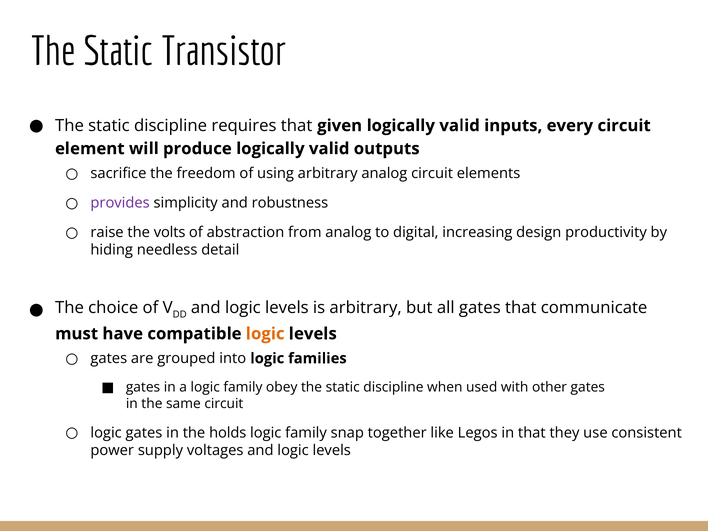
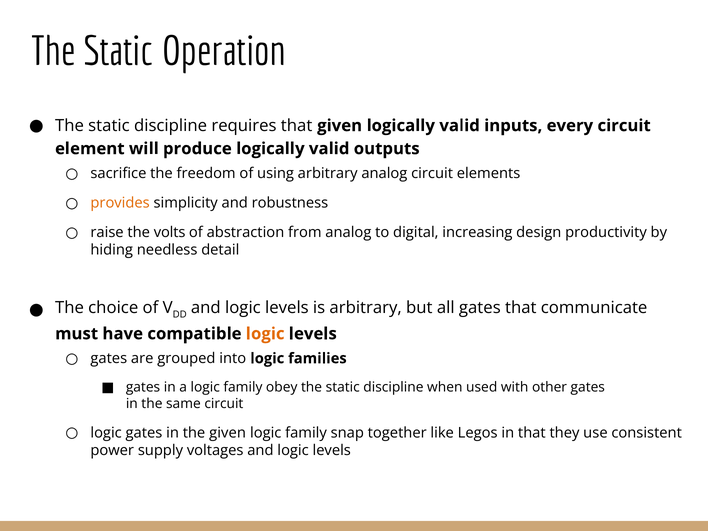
Transistor: Transistor -> Operation
provides colour: purple -> orange
the holds: holds -> given
